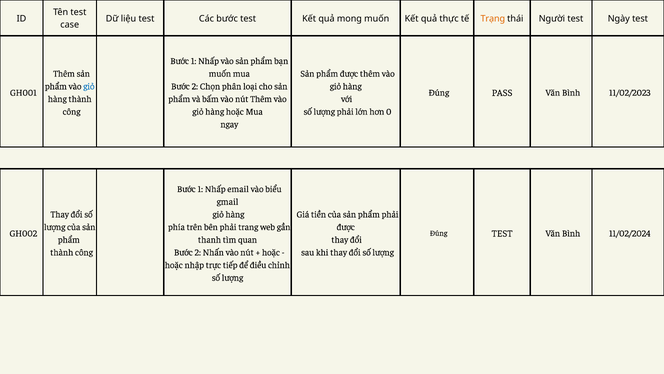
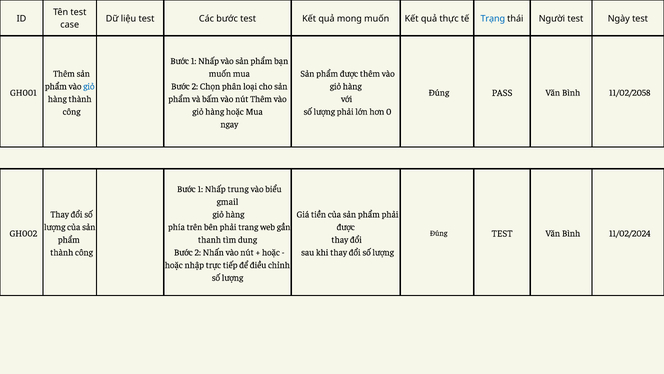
Trạng colour: orange -> blue
11/02/2023: 11/02/2023 -> 11/02/2058
email: email -> trung
quan: quan -> dung
